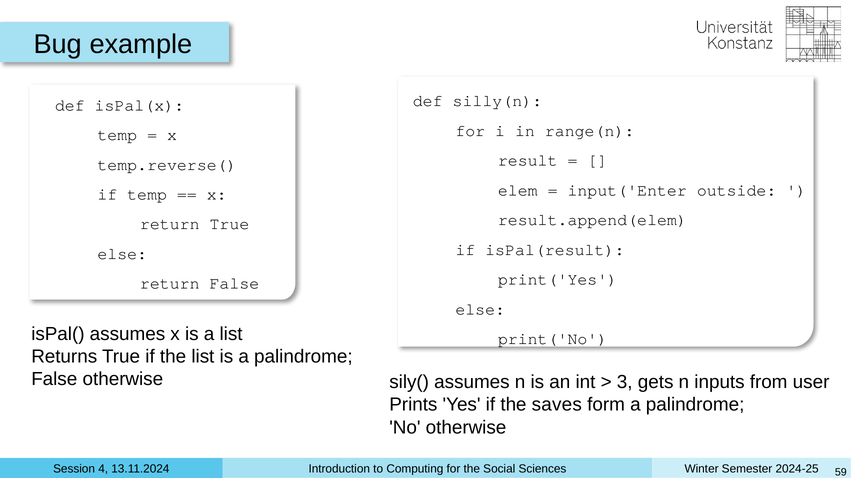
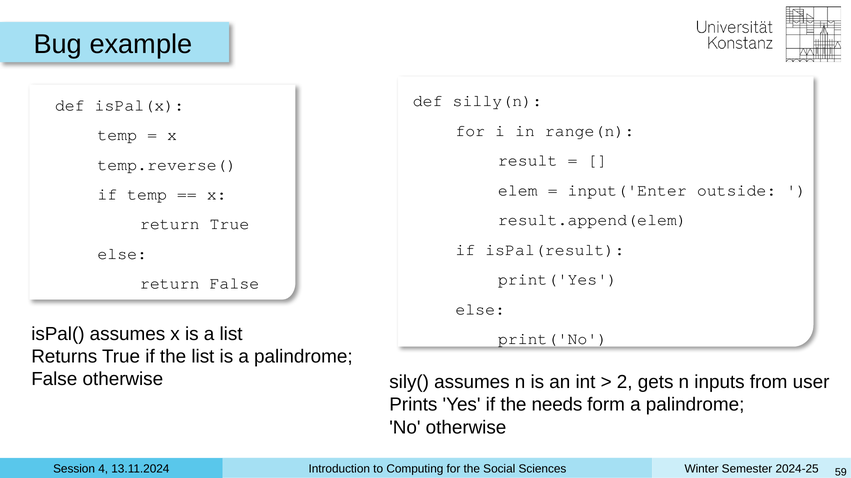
3: 3 -> 2
saves: saves -> needs
